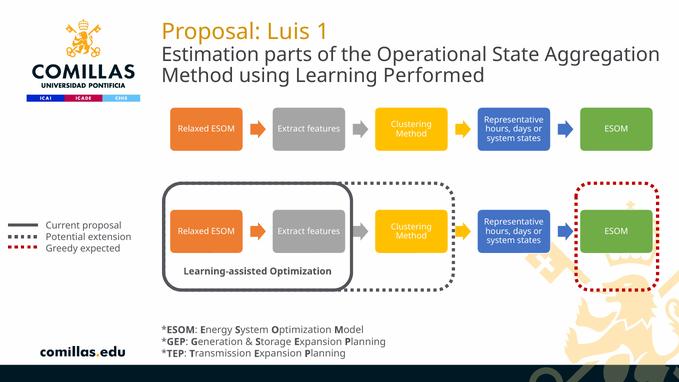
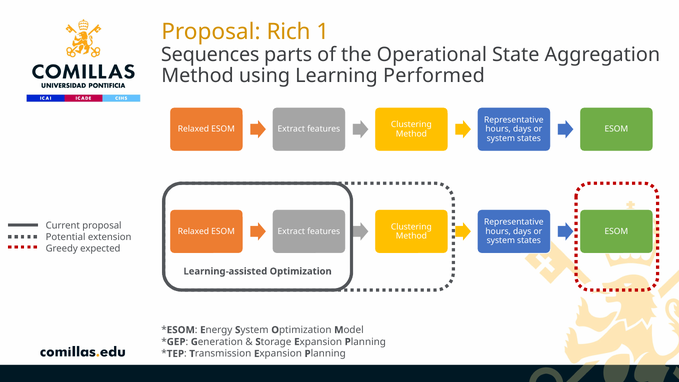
Luis: Luis -> Rich
Estimation: Estimation -> Sequences
